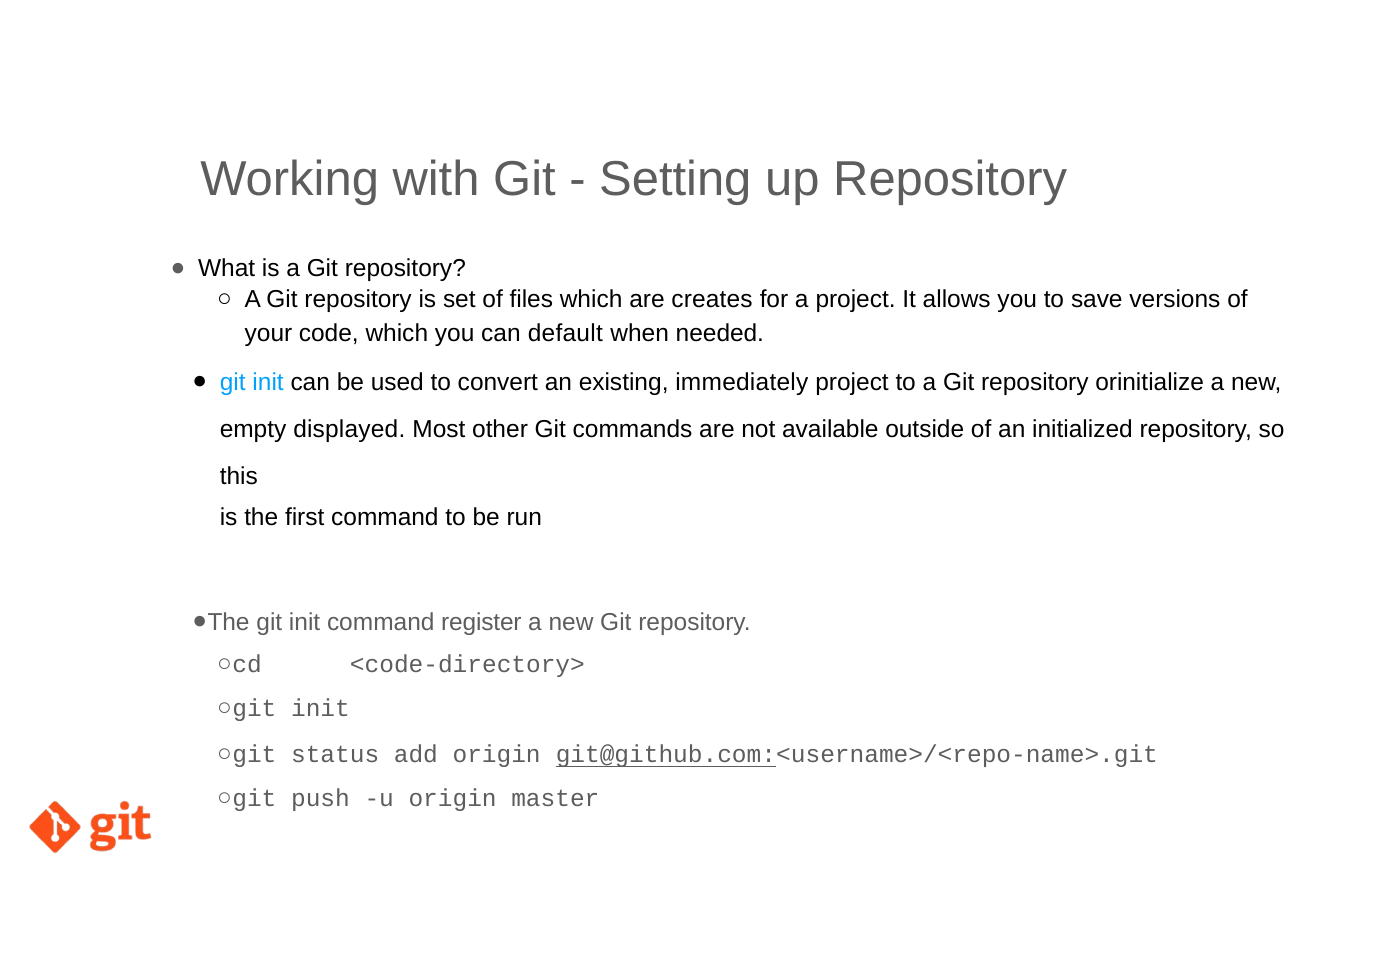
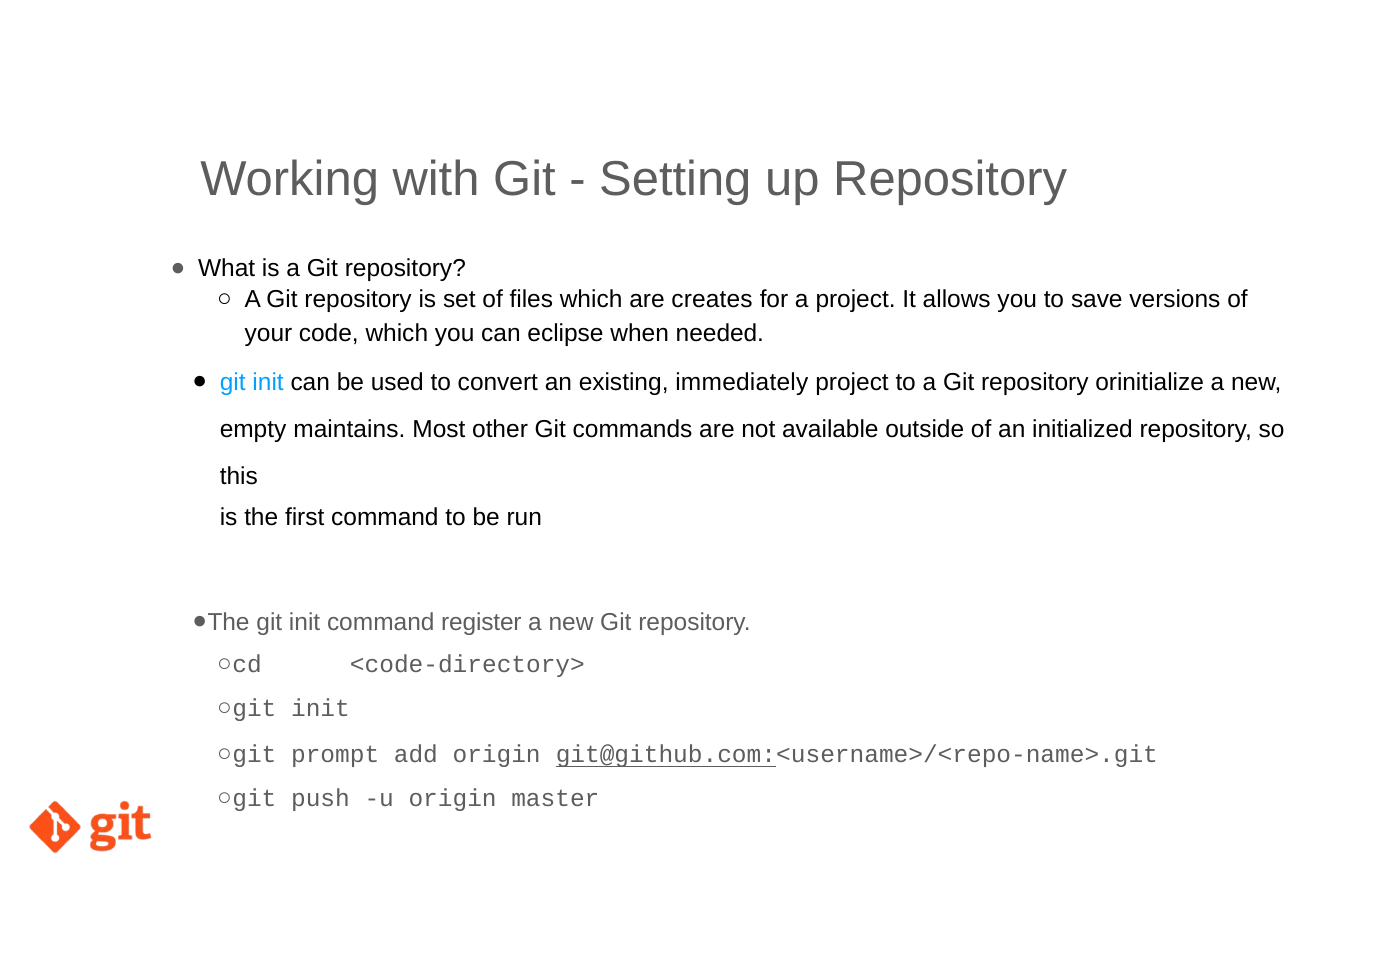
default: default -> eclipse
displayed: displayed -> maintains
status: status -> prompt
